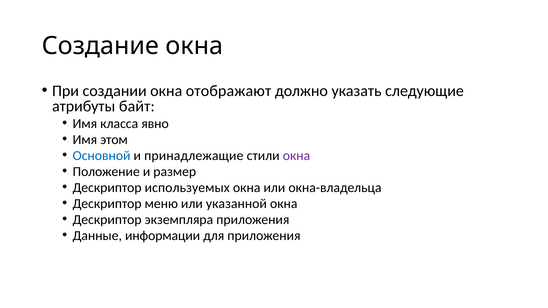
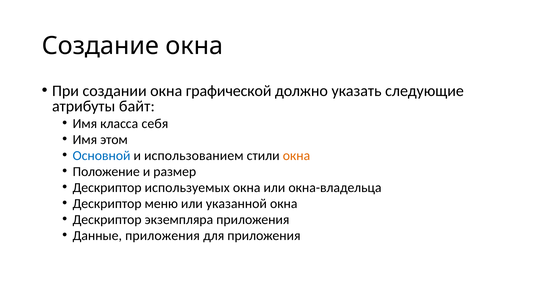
отображают: отображают -> графической
явно: явно -> себя
принадлежащие: принадлежащие -> использованием
окна at (296, 156) colour: purple -> orange
Данные информации: информации -> приложения
